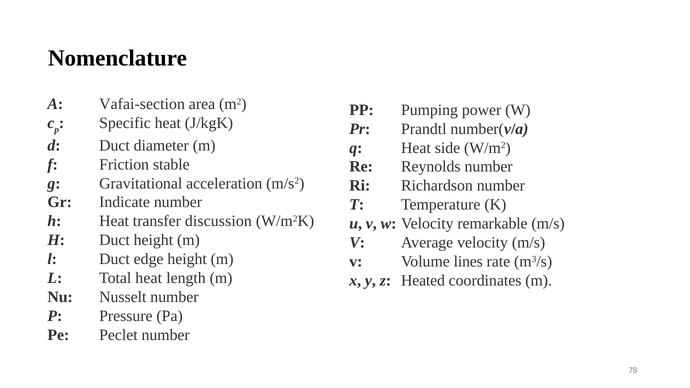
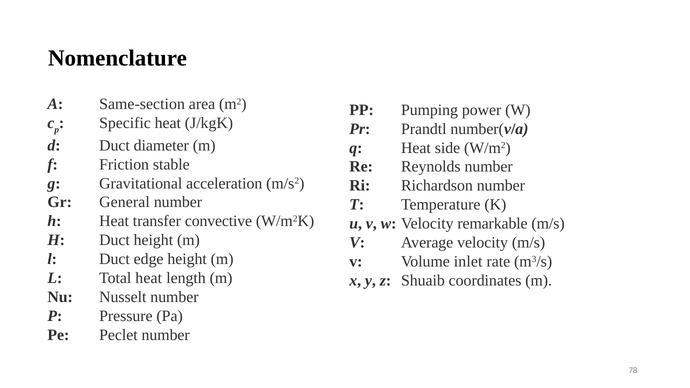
Vafai-section: Vafai-section -> Same-section
Indicate: Indicate -> General
discussion: discussion -> convective
lines: lines -> inlet
Heated: Heated -> Shuaib
